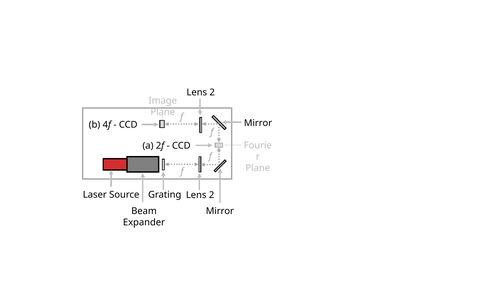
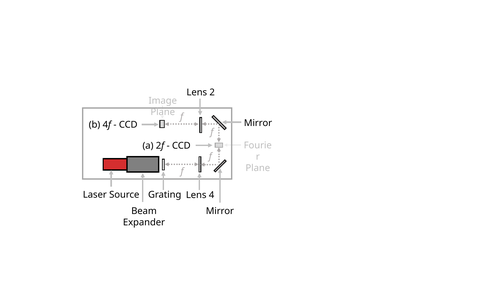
2 at (212, 195): 2 -> 4
